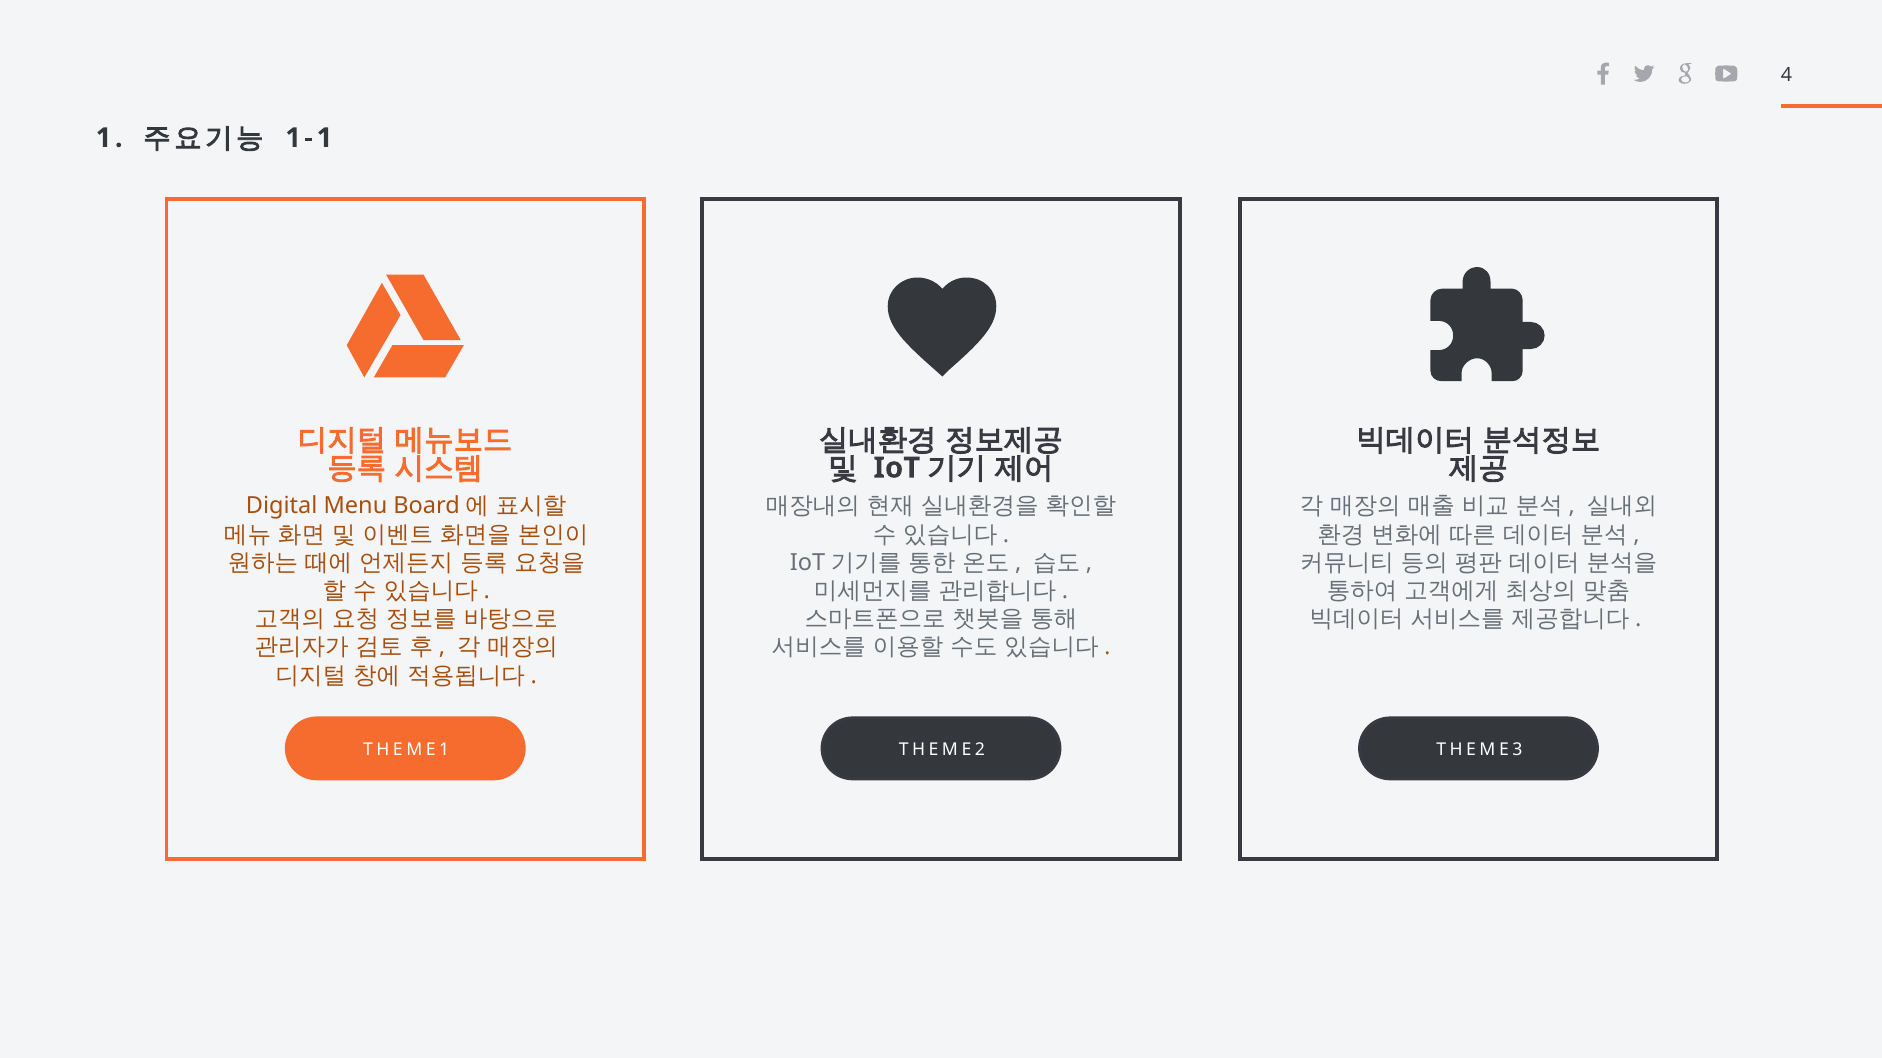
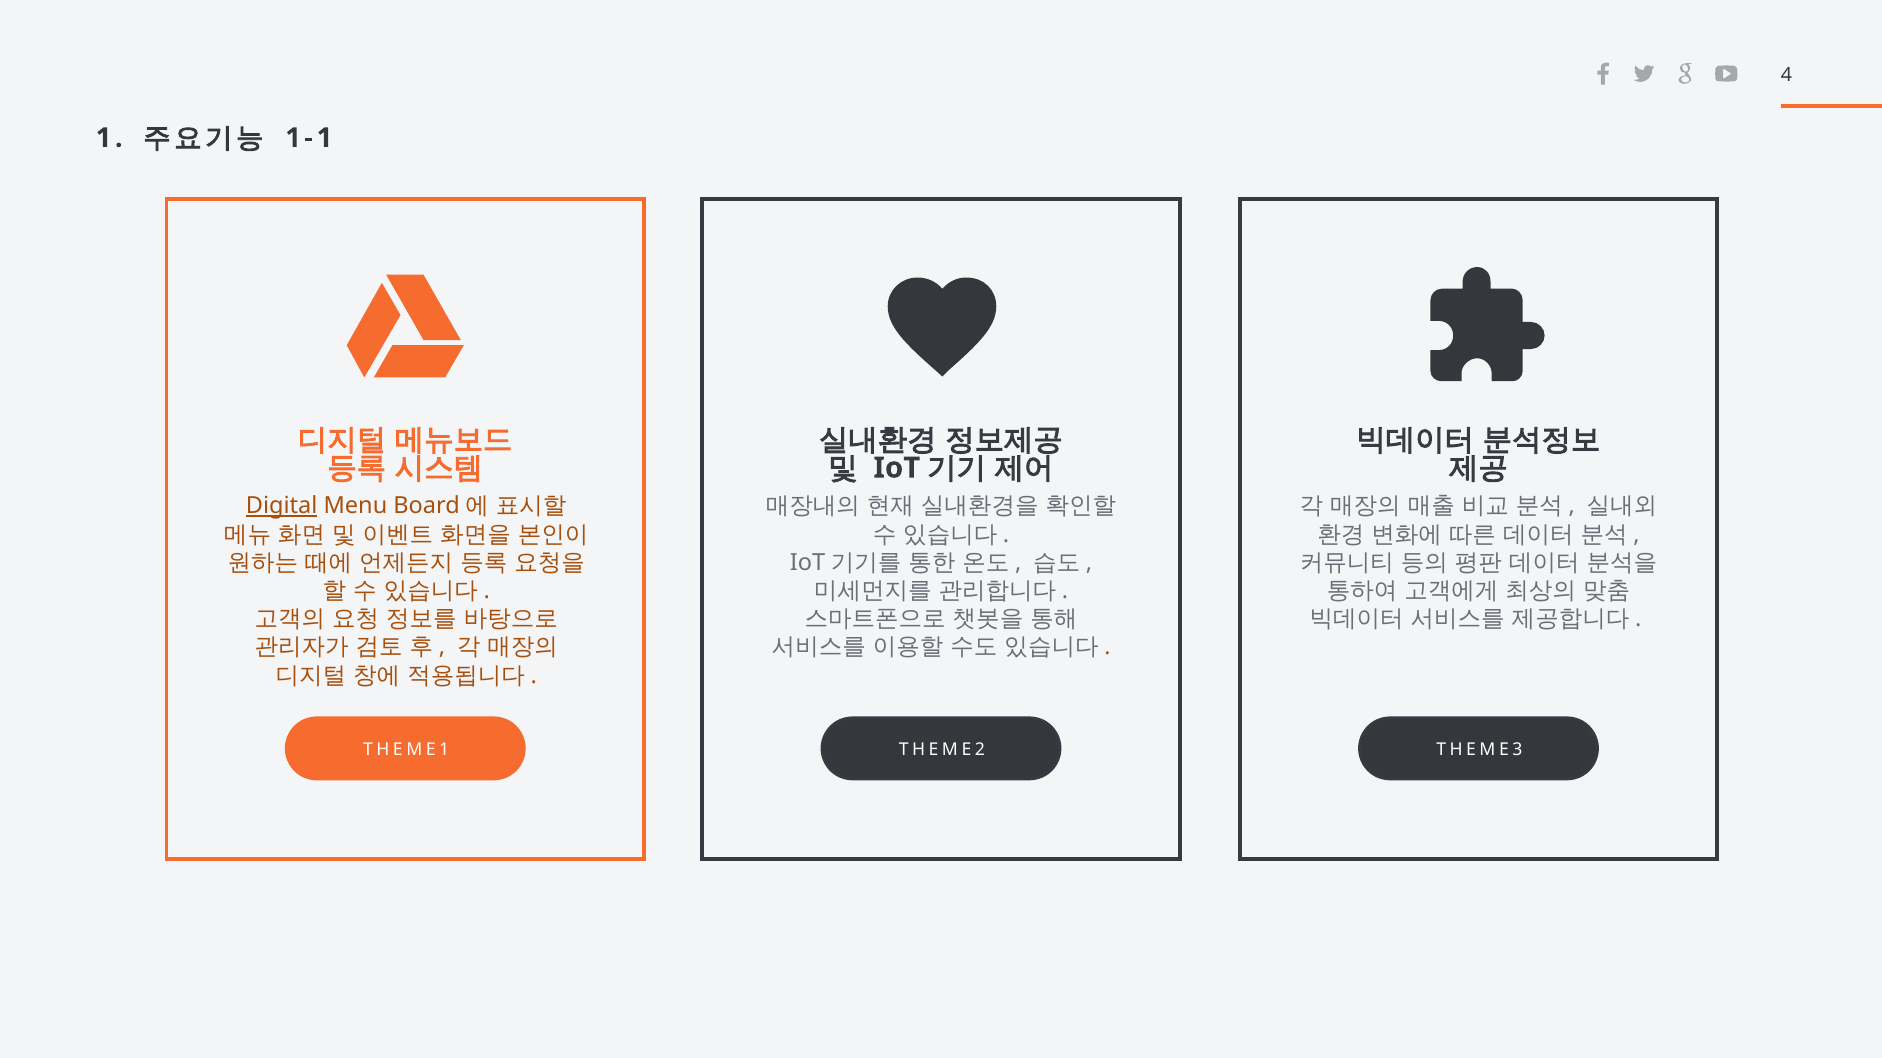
Digital underline: none -> present
